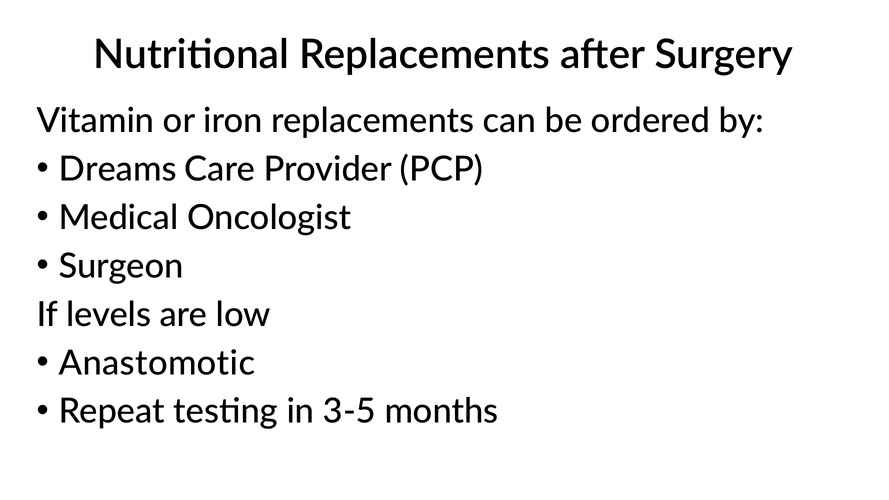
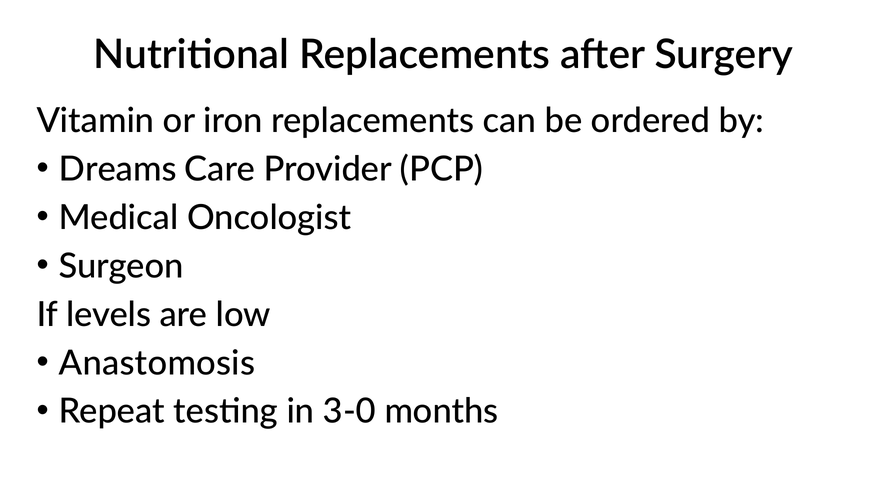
Anastomotic: Anastomotic -> Anastomosis
3-5: 3-5 -> 3-0
